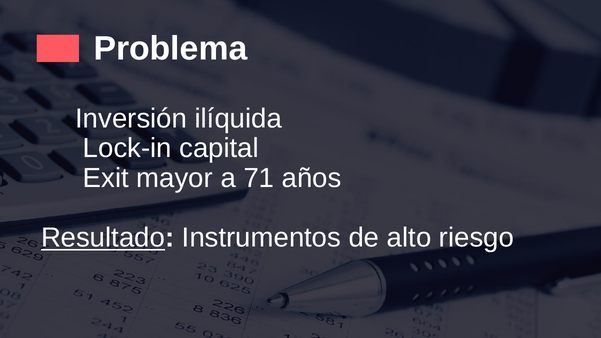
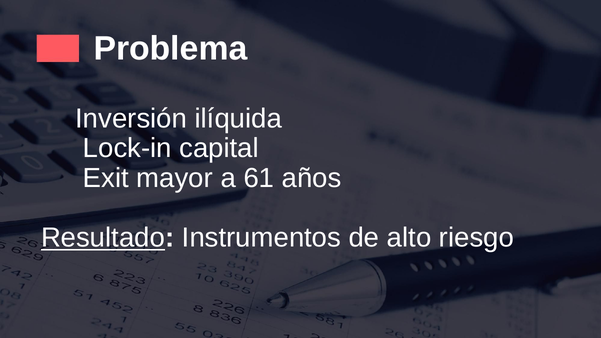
71: 71 -> 61
